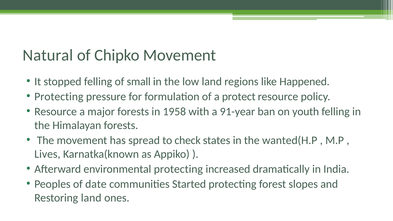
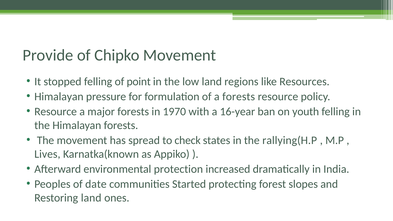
Natural: Natural -> Provide
small: small -> point
Happened: Happened -> Resources
Protecting at (59, 97): Protecting -> Himalayan
a protect: protect -> forests
1958: 1958 -> 1970
91-year: 91-year -> 16-year
wanted(H.P: wanted(H.P -> rallying(H.P
environmental protecting: protecting -> protection
